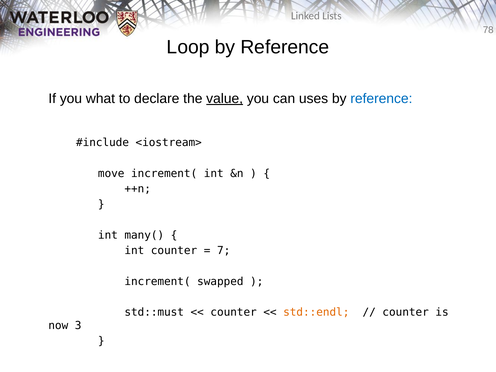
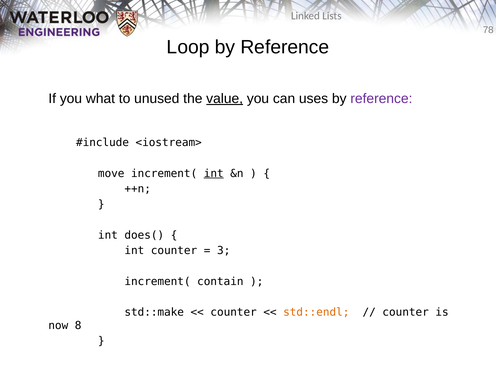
declare: declare -> unused
reference at (381, 99) colour: blue -> purple
int at (214, 173) underline: none -> present
many(: many( -> does(
7: 7 -> 3
swapped: swapped -> contain
std::must: std::must -> std::make
3: 3 -> 8
